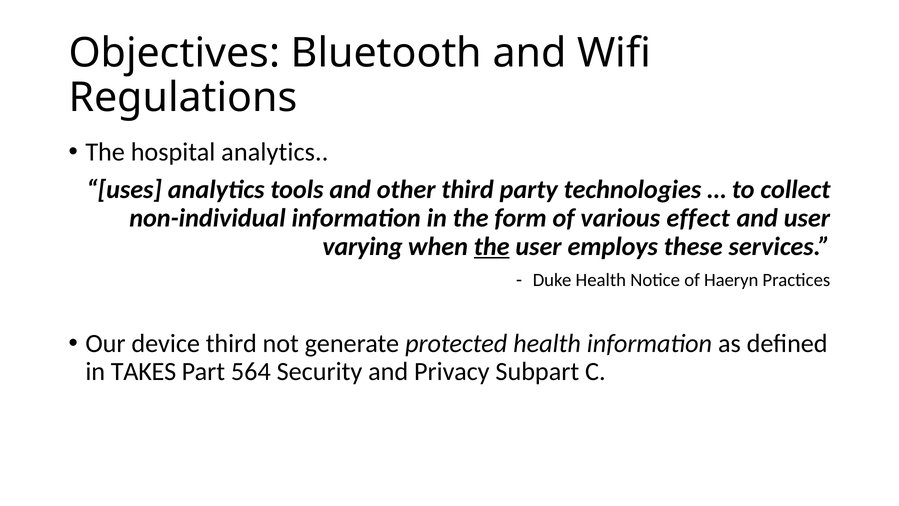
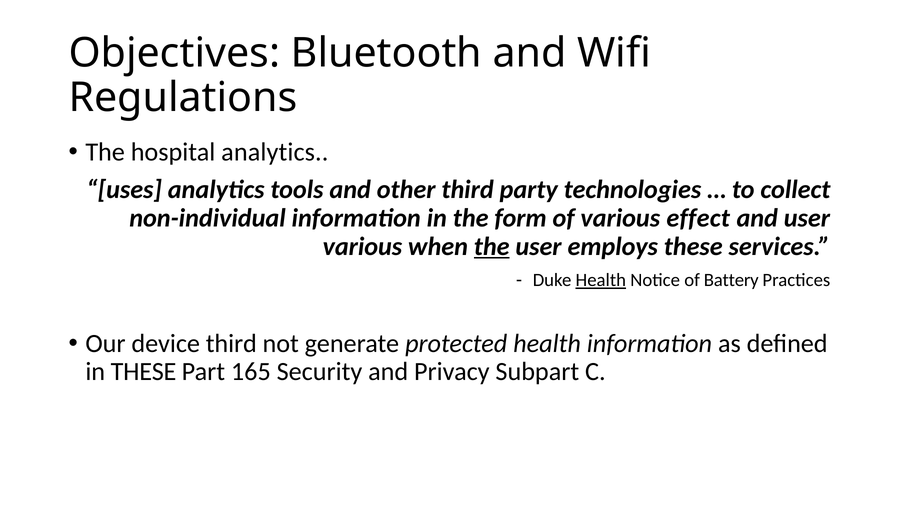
varying at (363, 246): varying -> various
Health at (601, 280) underline: none -> present
Haeryn: Haeryn -> Battery
in TAKES: TAKES -> THESE
564: 564 -> 165
